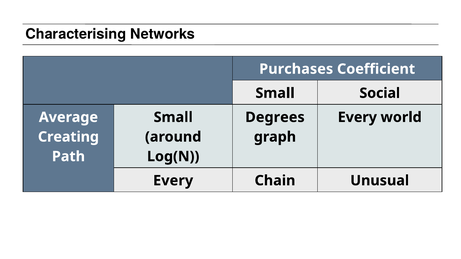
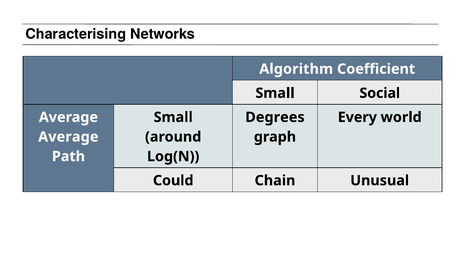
Purchases: Purchases -> Algorithm
Creating at (68, 137): Creating -> Average
Every at (173, 180): Every -> Could
